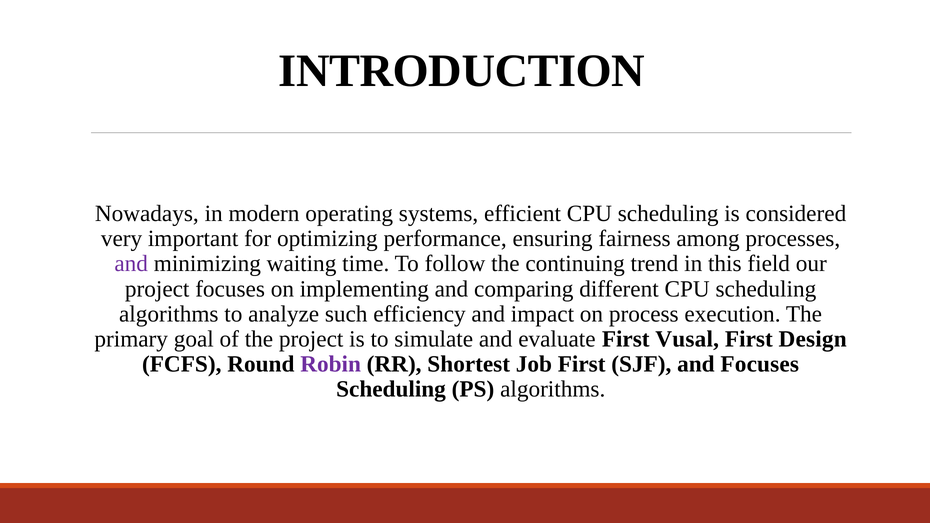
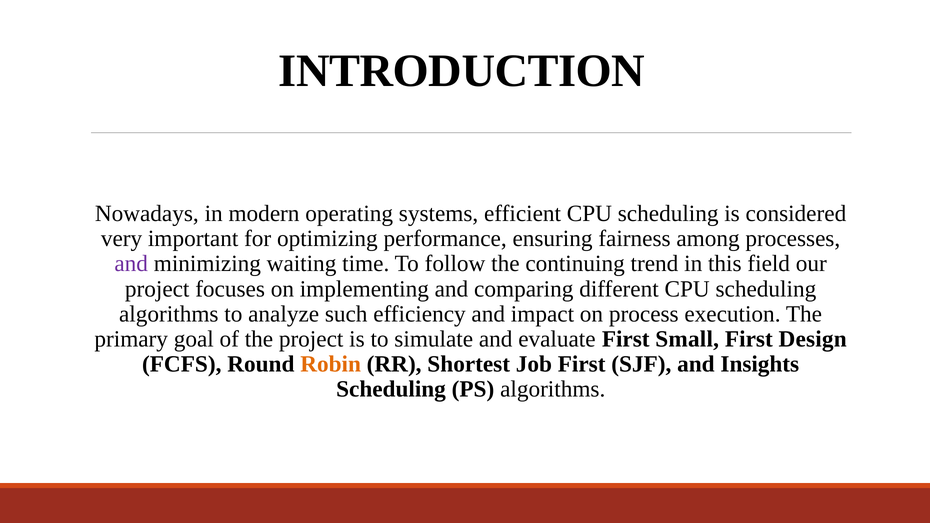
Vusal: Vusal -> Small
Robin colour: purple -> orange
and Focuses: Focuses -> Insights
